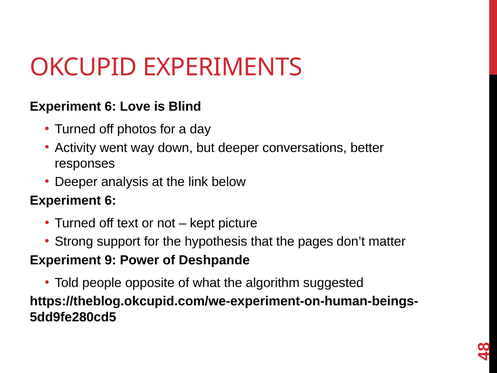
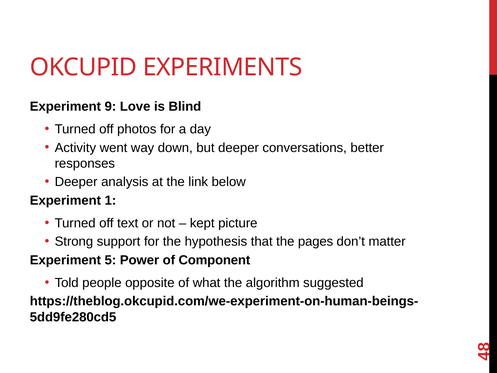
6 at (110, 107): 6 -> 9
6 at (110, 200): 6 -> 1
9: 9 -> 5
Deshpande: Deshpande -> Component
